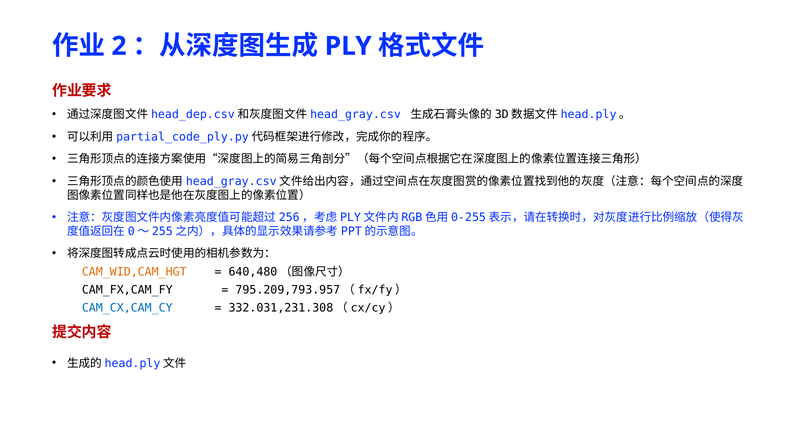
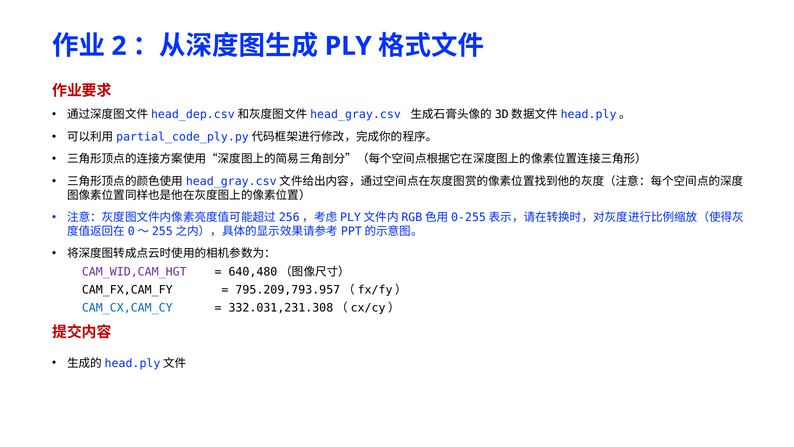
CAM_WID,CAM_HGT colour: orange -> purple
